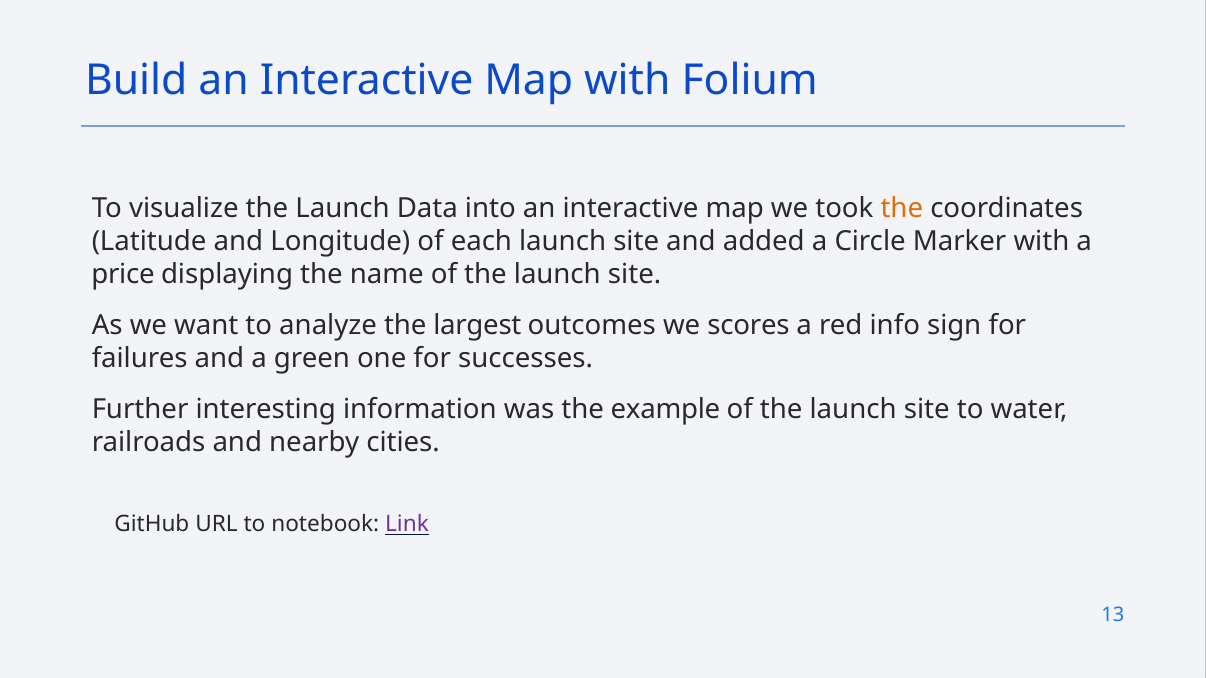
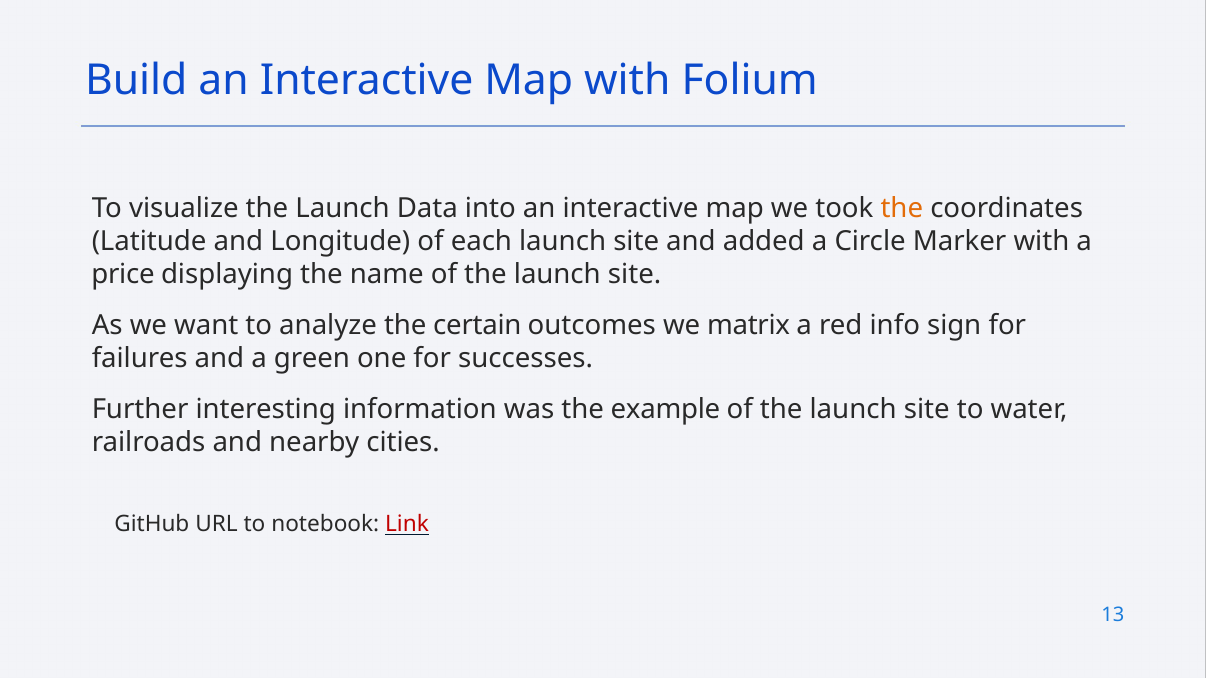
largest: largest -> certain
scores: scores -> matrix
Link colour: purple -> red
